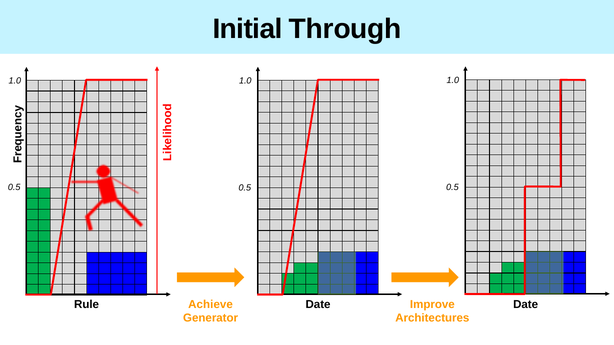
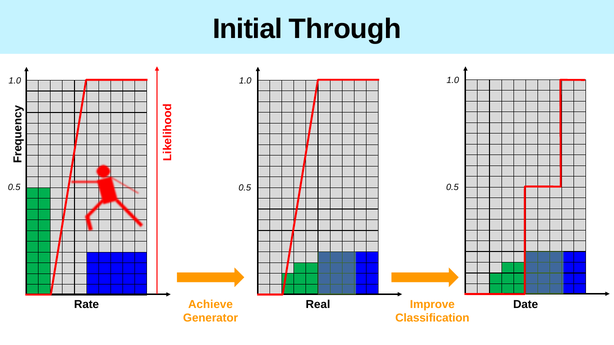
Rule: Rule -> Rate
Date at (318, 305): Date -> Real
Architectures: Architectures -> Classification
